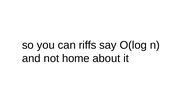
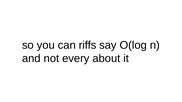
home: home -> every
